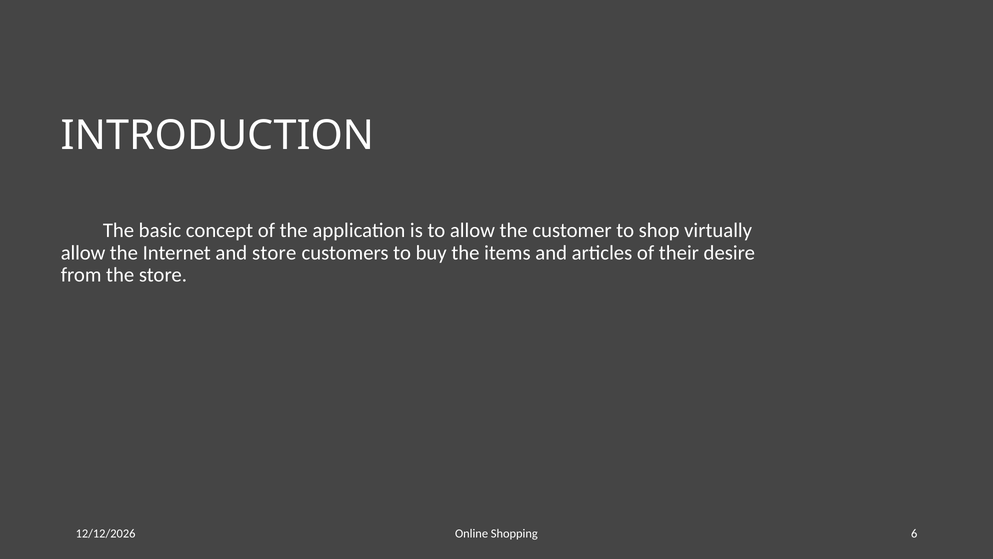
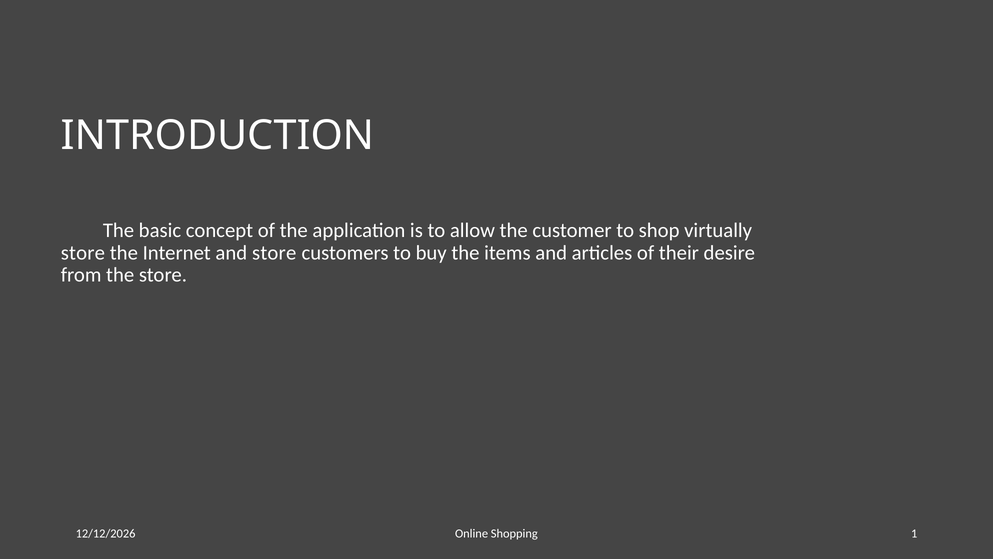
allow at (83, 253): allow -> store
6: 6 -> 1
